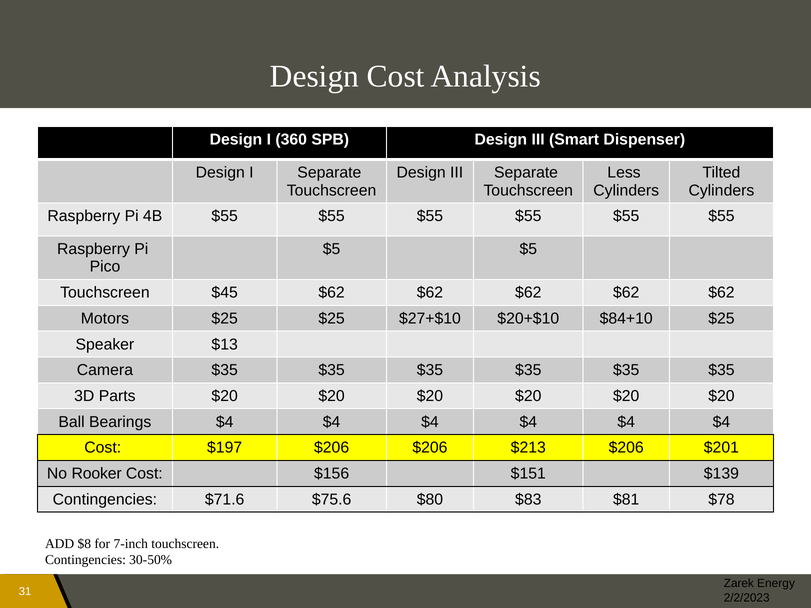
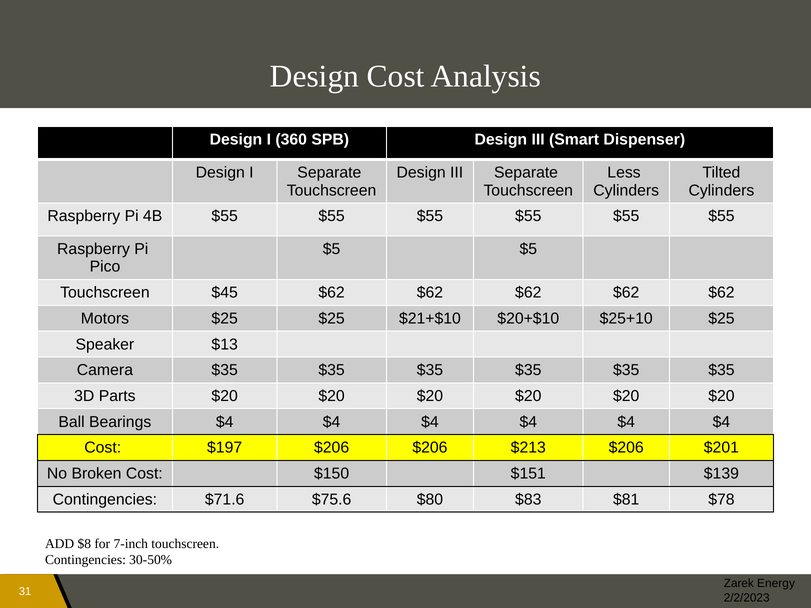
$27+$10: $27+$10 -> $21+$10
$84+10: $84+10 -> $25+10
Rooker: Rooker -> Broken
$156: $156 -> $150
